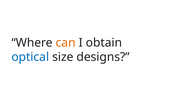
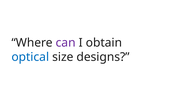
can colour: orange -> purple
